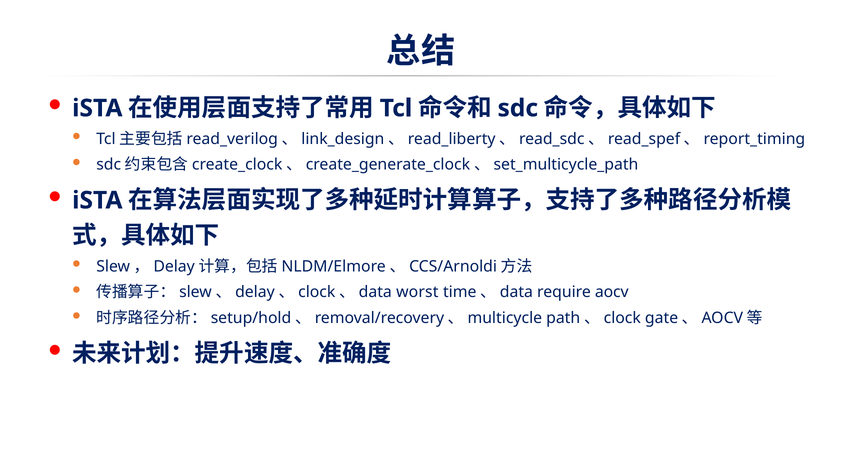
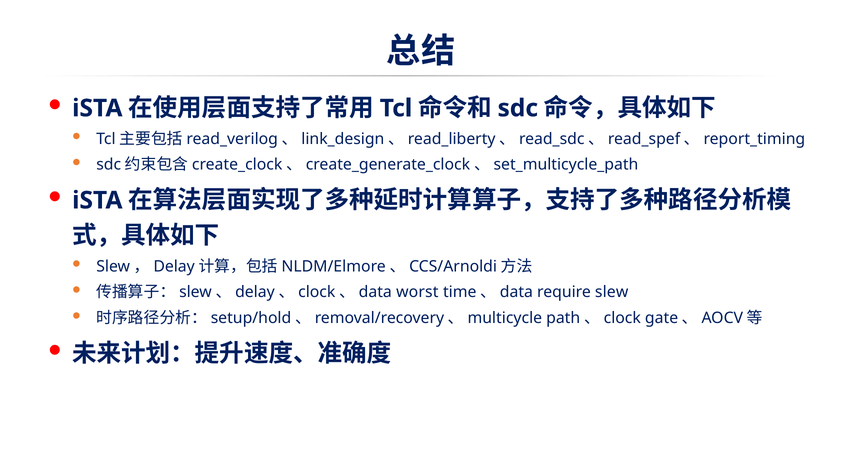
aocv: aocv -> slew
